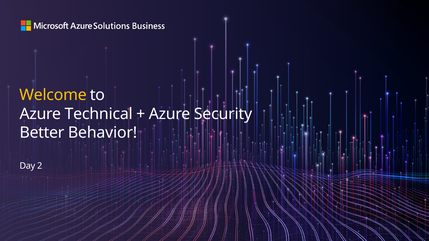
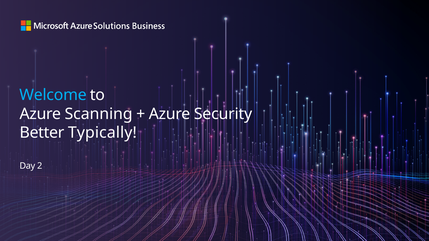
Welcome colour: yellow -> light blue
Technical: Technical -> Scanning
Behavior: Behavior -> Typically
